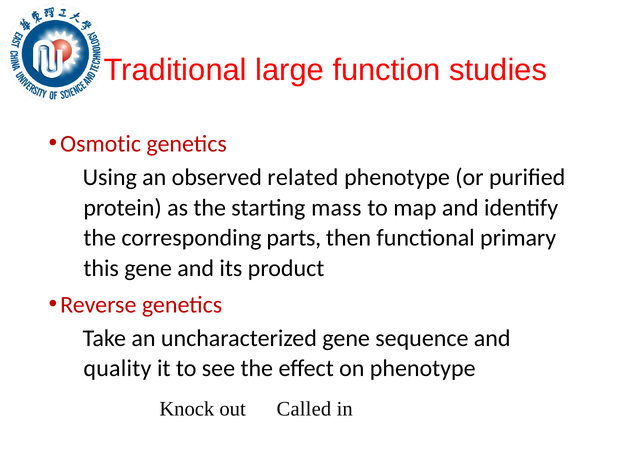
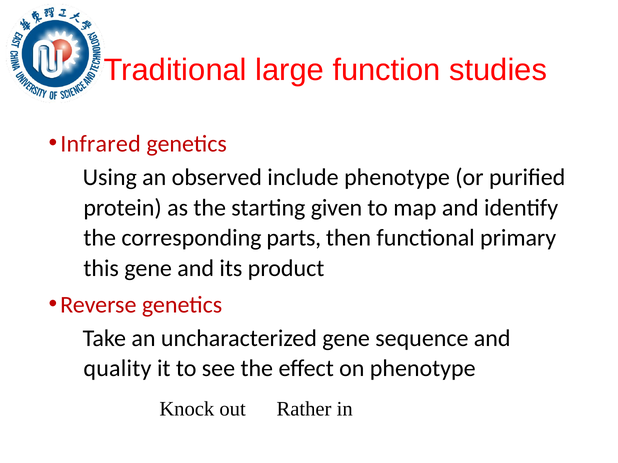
Osmotic: Osmotic -> Infrared
related: related -> include
mass: mass -> given
Called: Called -> Rather
